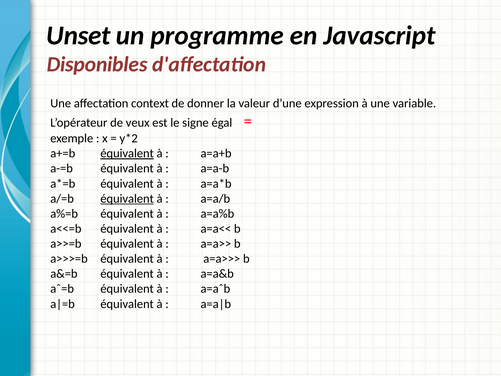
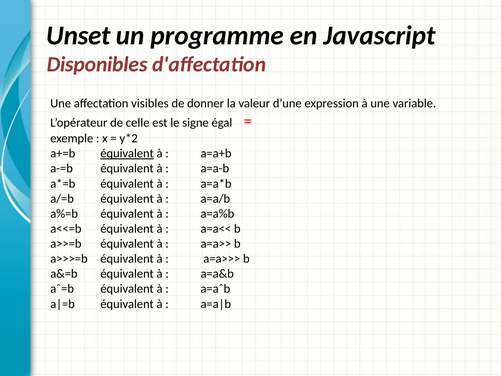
context: context -> visibles
veux: veux -> celle
équivalent at (127, 198) underline: present -> none
